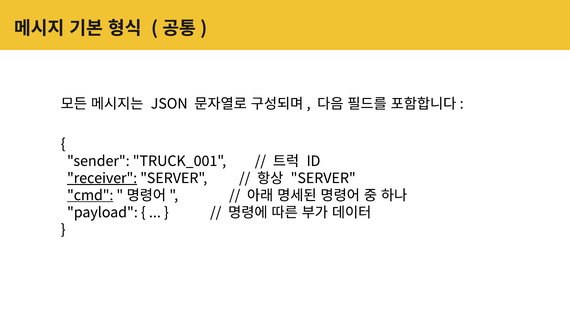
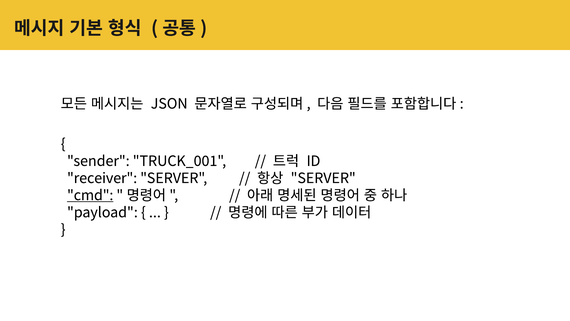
receiver underline: present -> none
